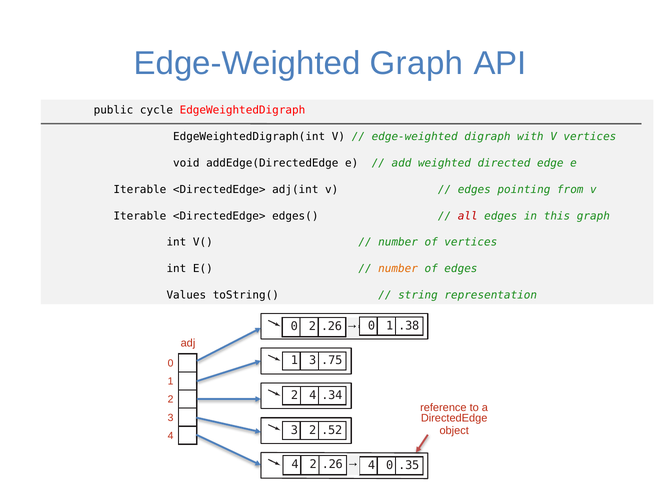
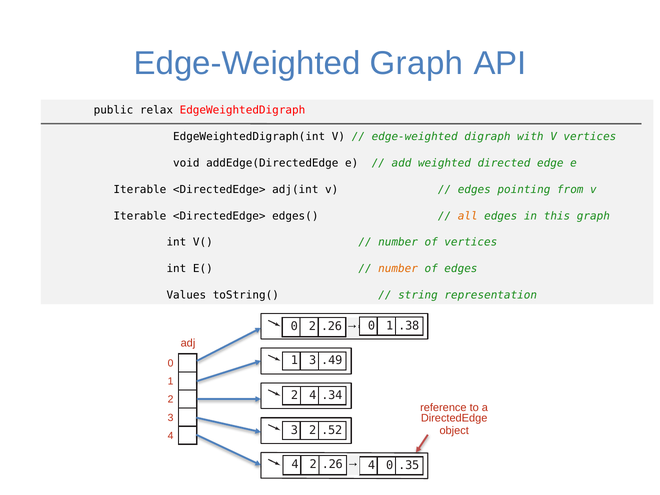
cycle: cycle -> relax
all colour: red -> orange
.75: .75 -> .49
